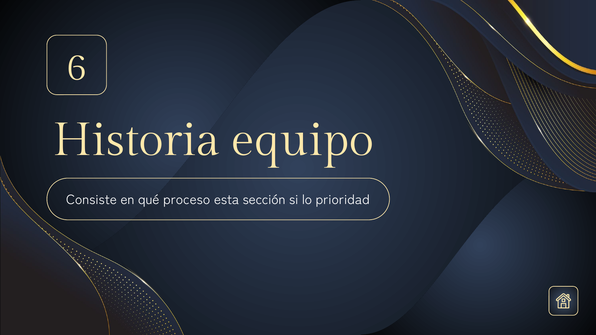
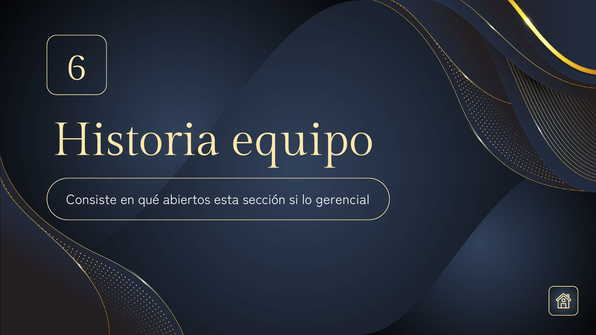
proceso: proceso -> abiertos
prioridad: prioridad -> gerencial
